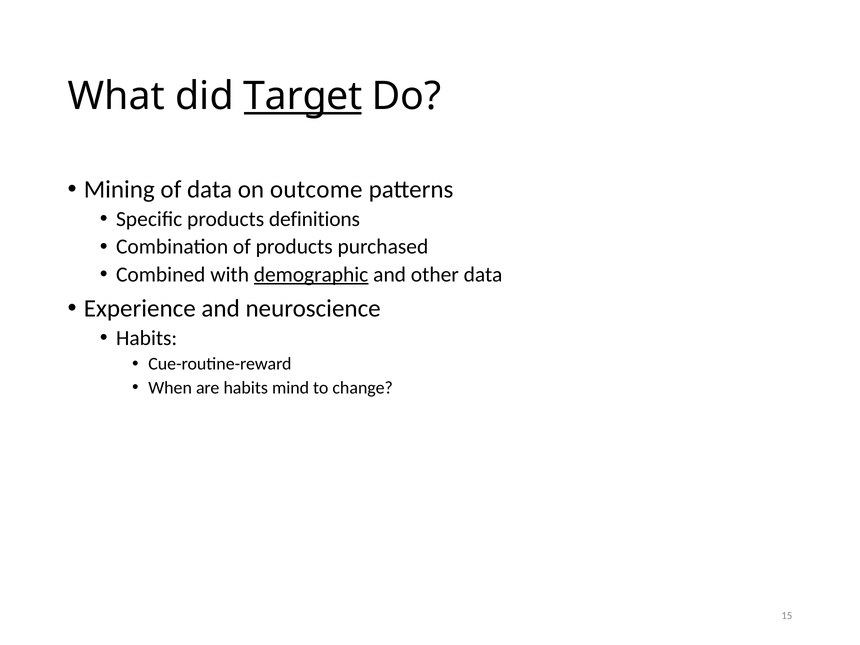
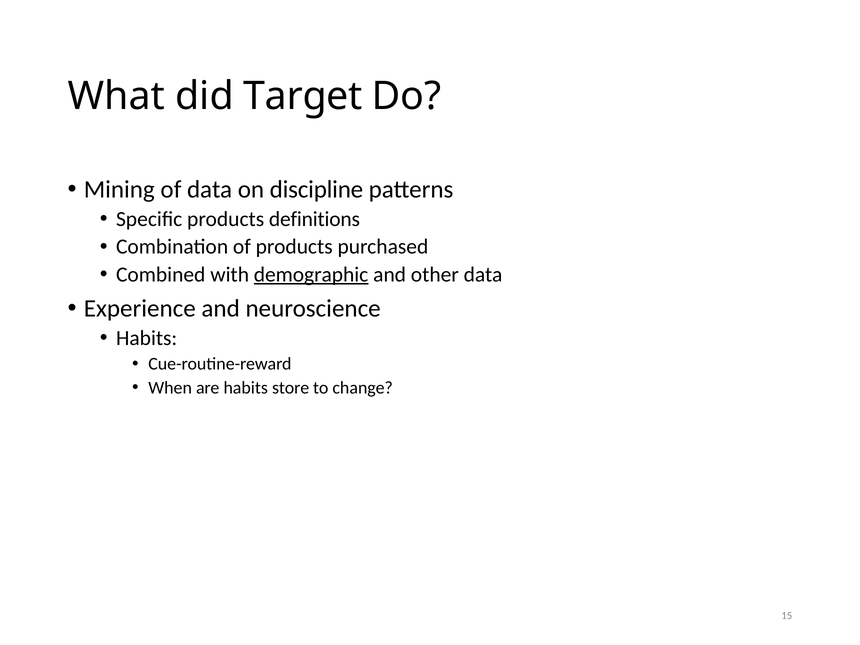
Target underline: present -> none
outcome: outcome -> discipline
mind: mind -> store
